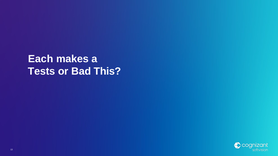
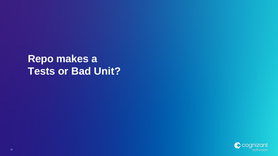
Each: Each -> Repo
This: This -> Unit
